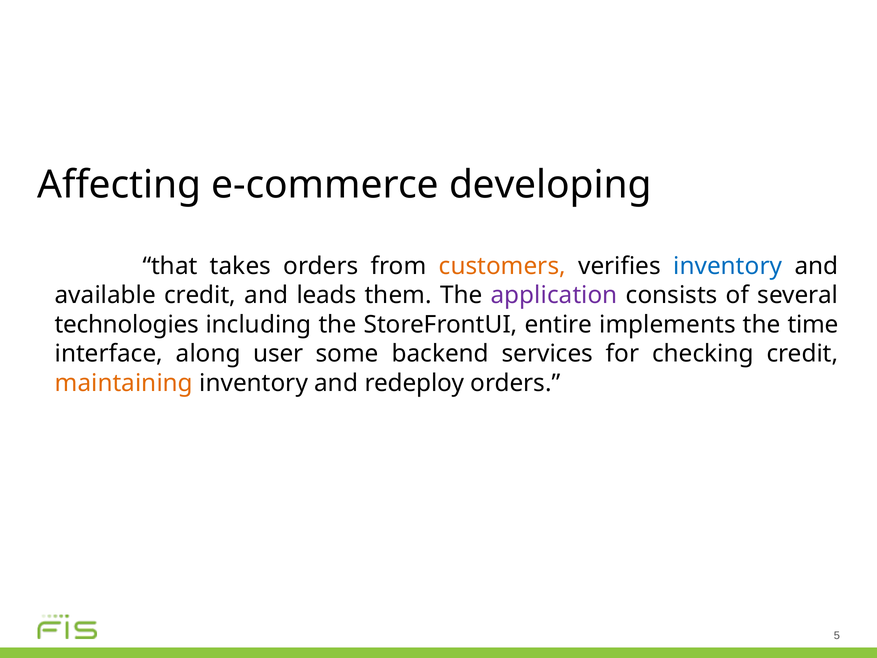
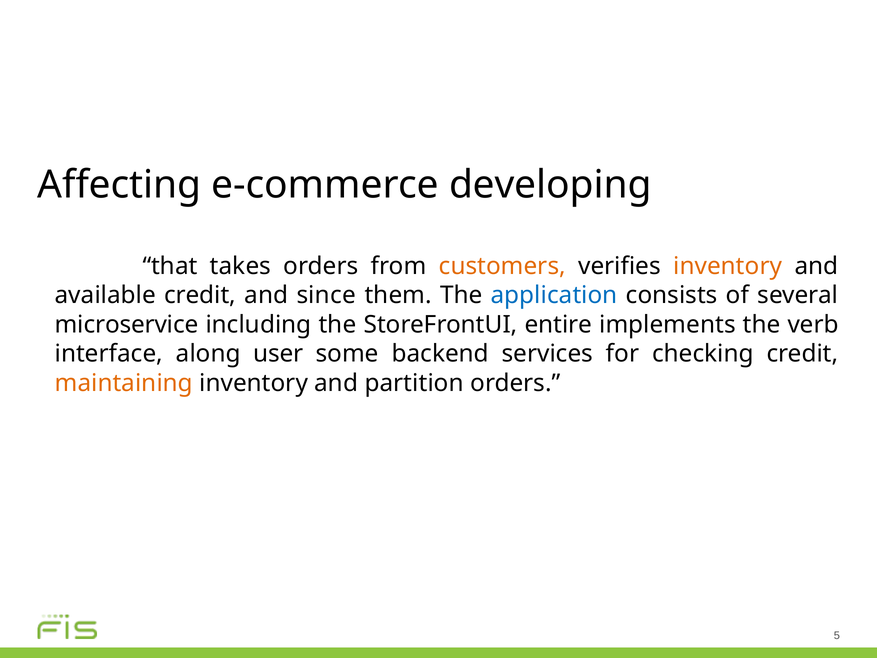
inventory at (728, 266) colour: blue -> orange
leads: leads -> since
application colour: purple -> blue
technologies: technologies -> microservice
time: time -> verb
redeploy: redeploy -> partition
